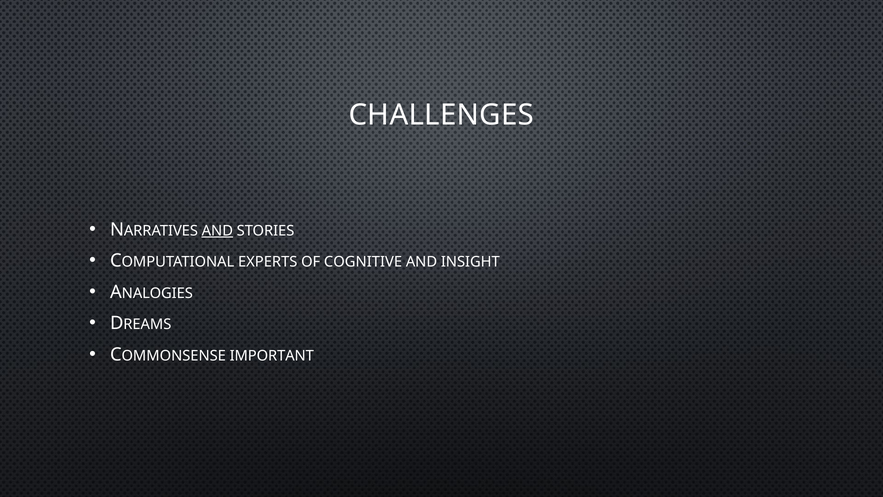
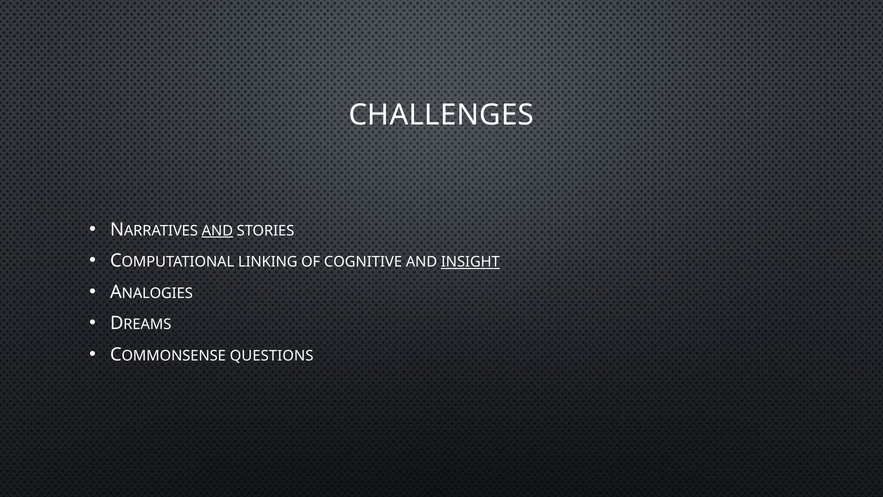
EXPERTS: EXPERTS -> LINKING
INSIGHT underline: none -> present
IMPORTANT: IMPORTANT -> QUESTIONS
